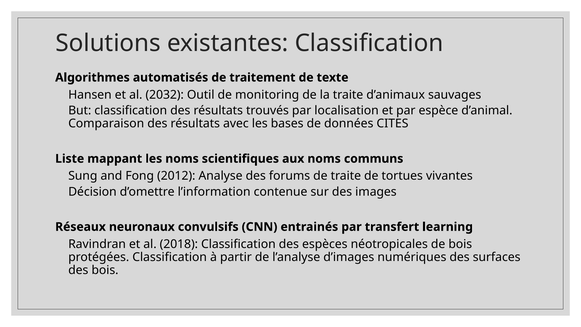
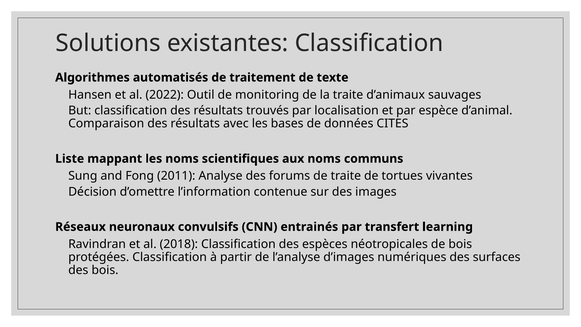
2032: 2032 -> 2022
2012: 2012 -> 2011
